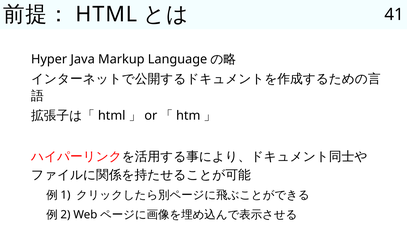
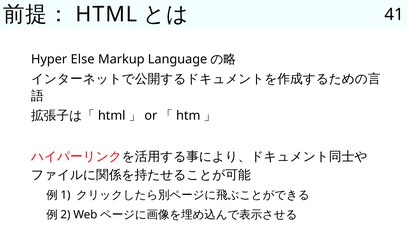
Java: Java -> Else
